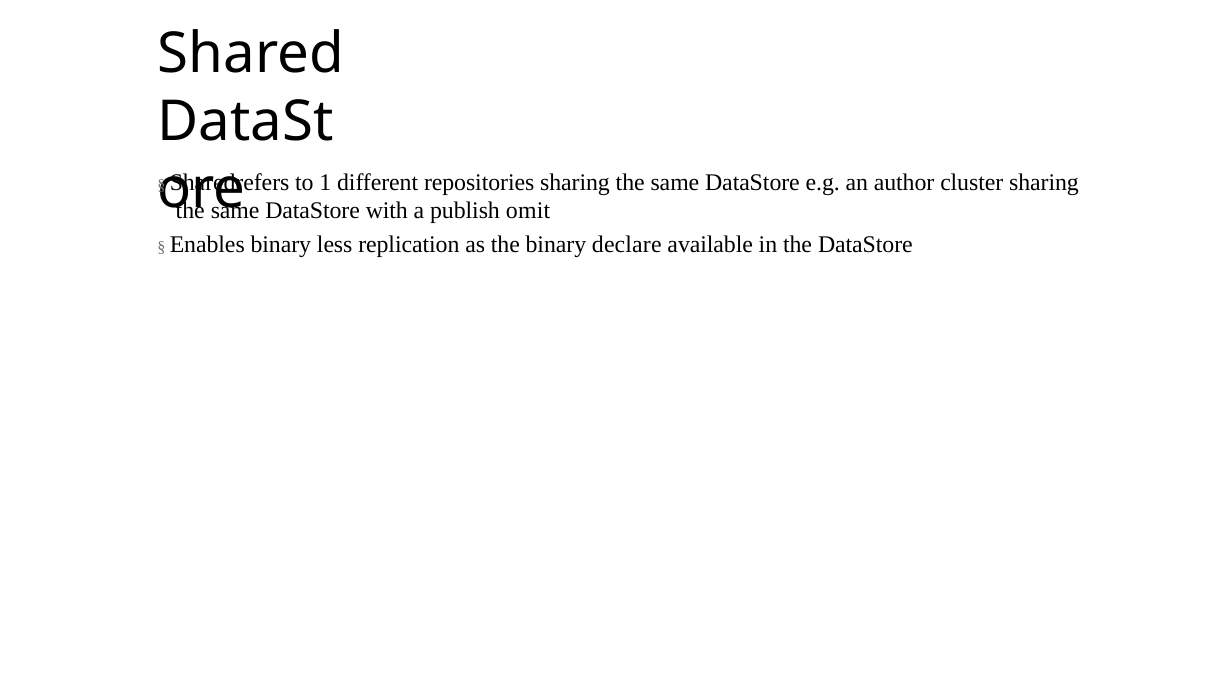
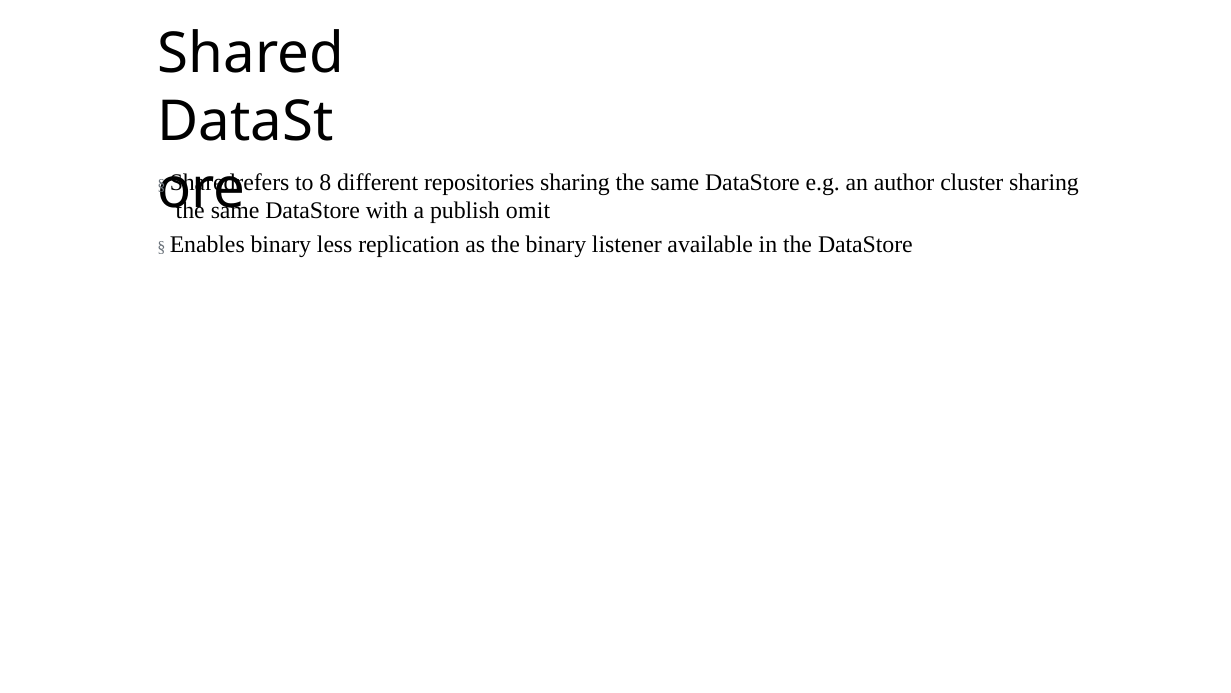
1: 1 -> 8
declare: declare -> listener
